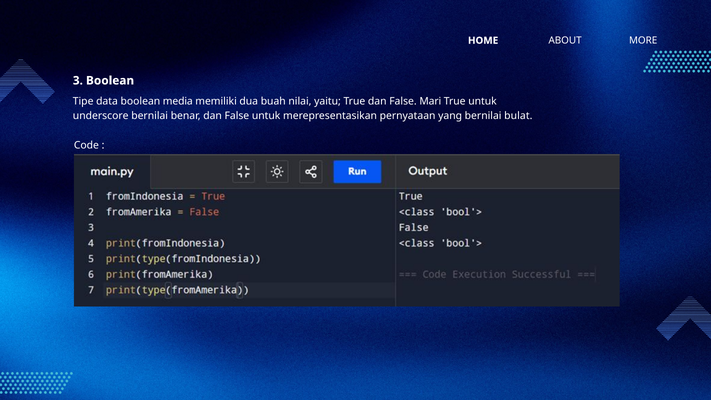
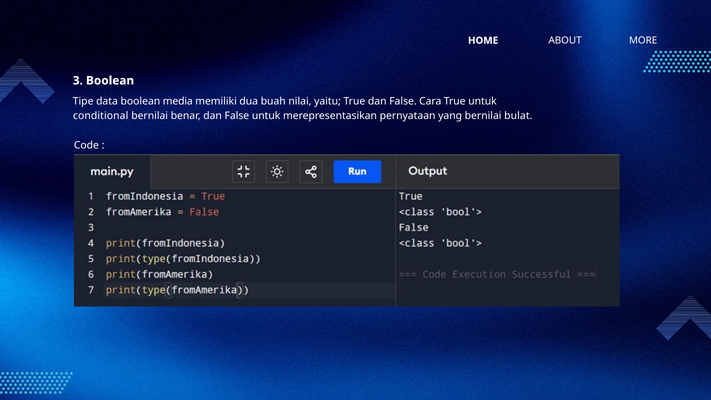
Mari: Mari -> Cara
underscore: underscore -> conditional
